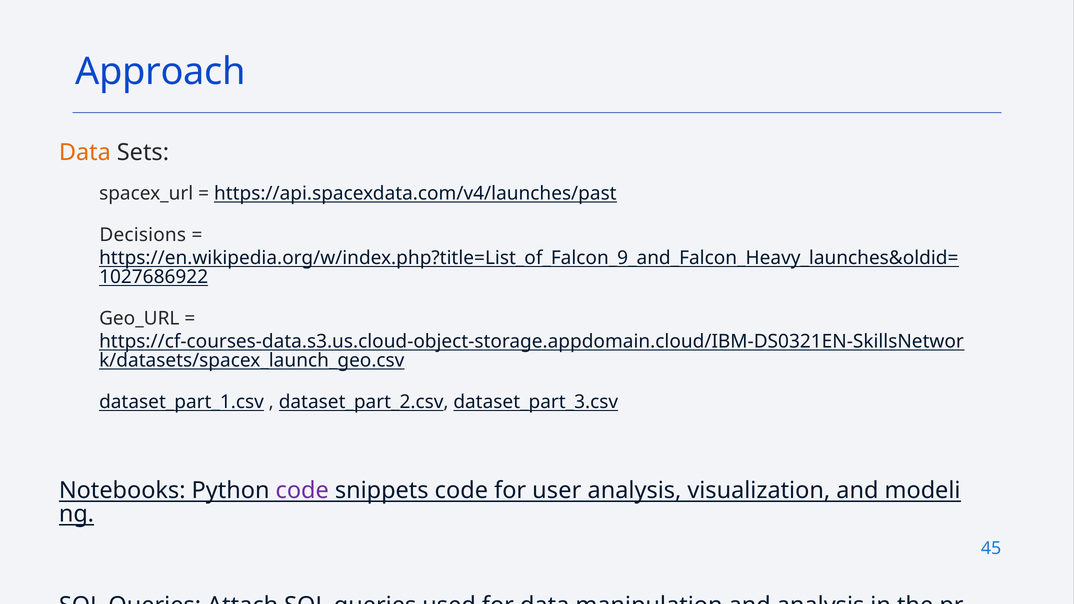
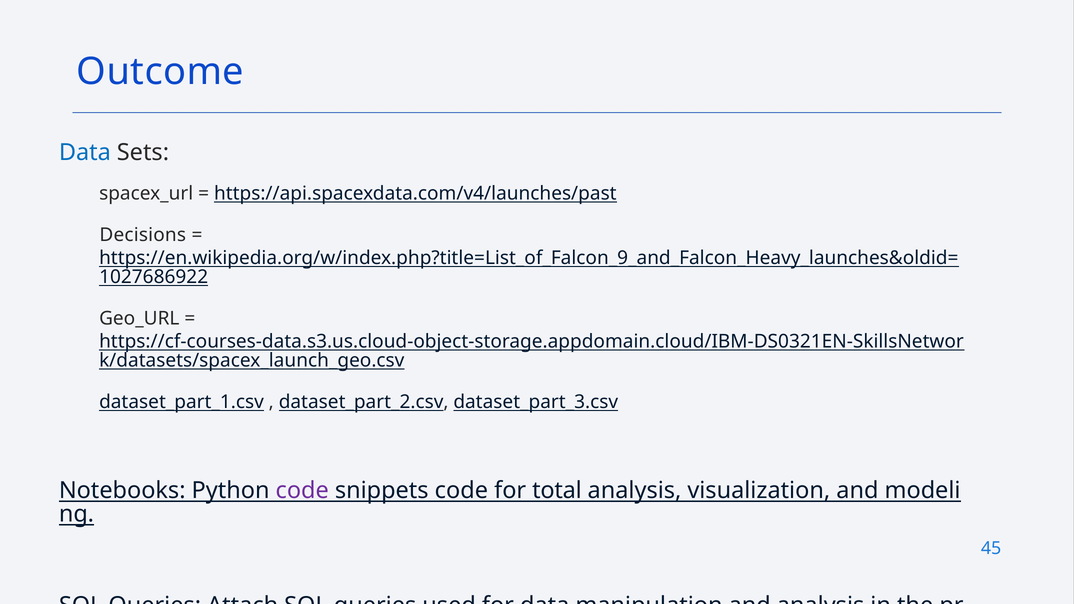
Approach: Approach -> Outcome
Data at (85, 152) colour: orange -> blue
user: user -> total
